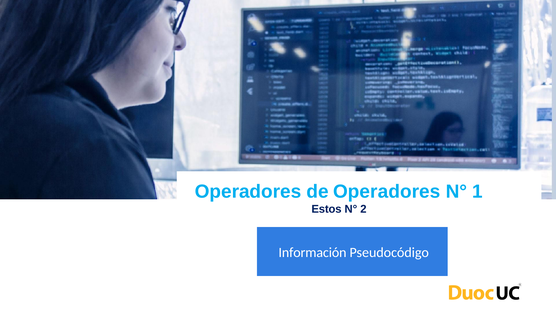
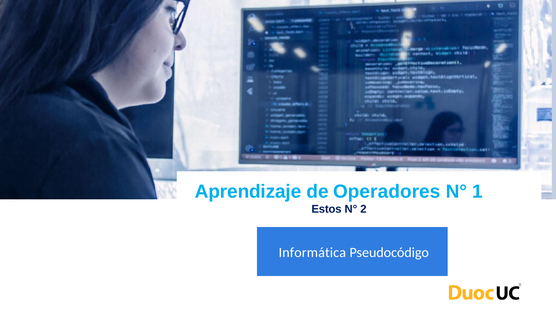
Operadores at (248, 191): Operadores -> Aprendizaje
Información: Información -> Informática
